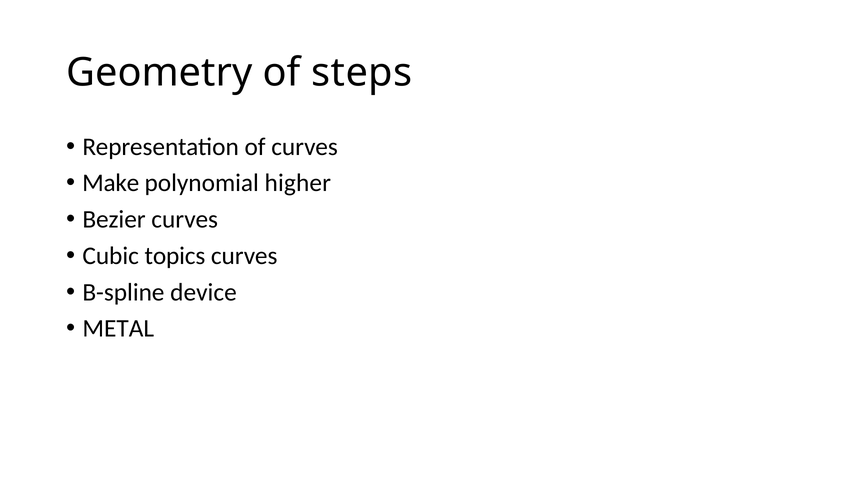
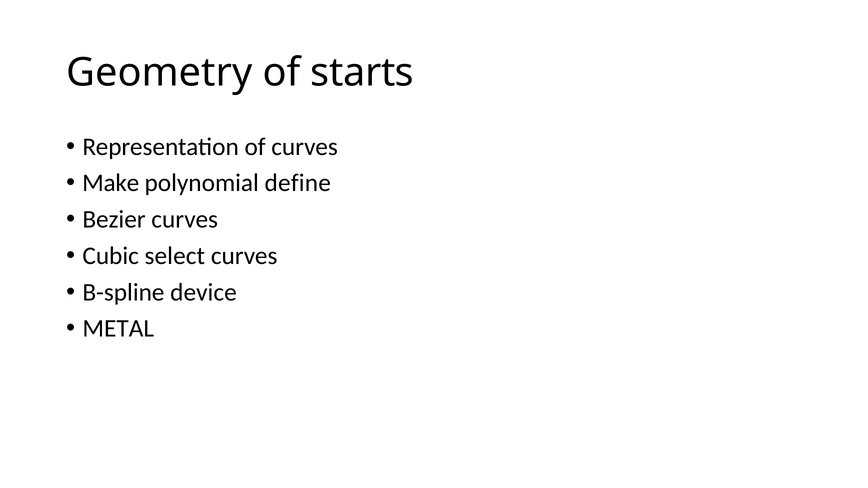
steps: steps -> starts
higher: higher -> define
topics: topics -> select
